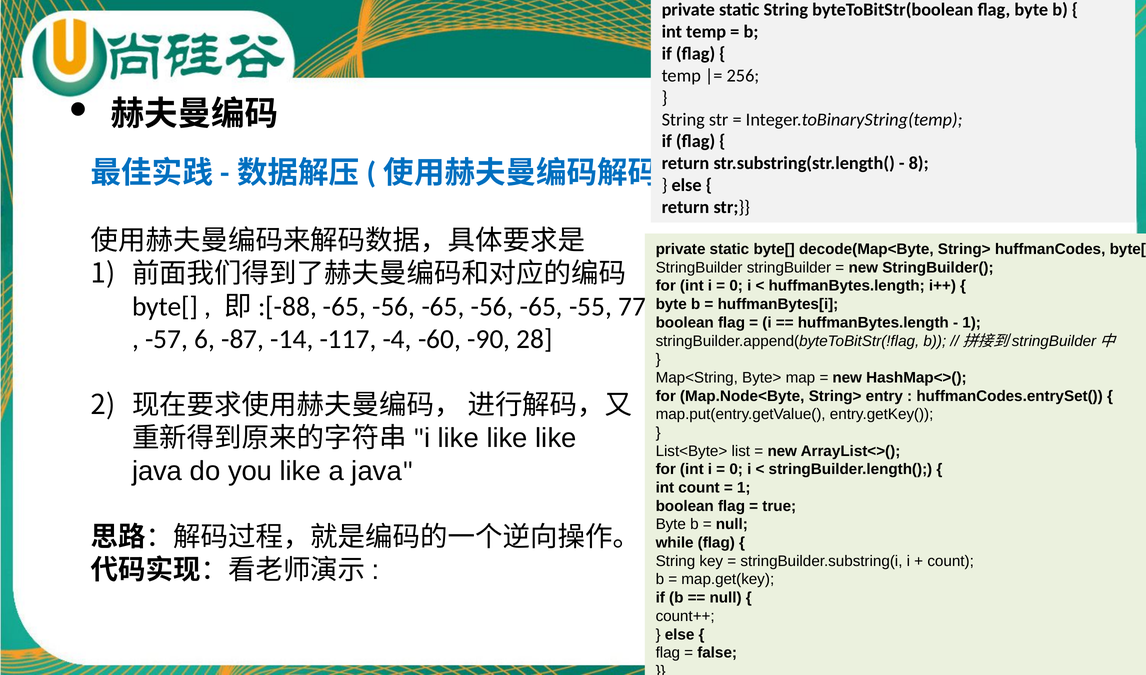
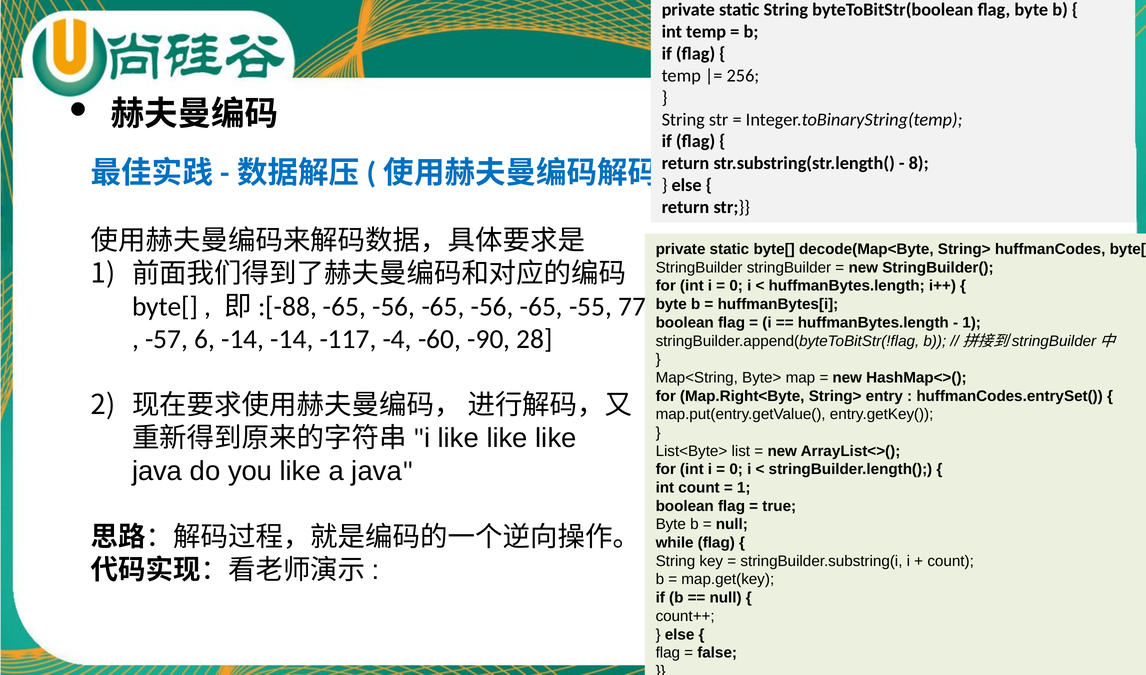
6 -87: -87 -> -14
Map.Node<Byte: Map.Node<Byte -> Map.Right<Byte
